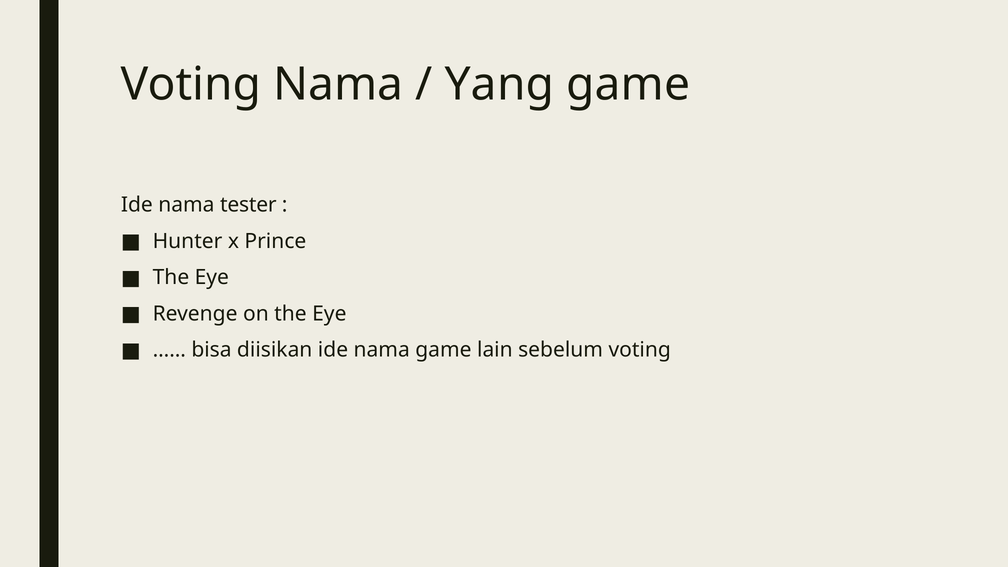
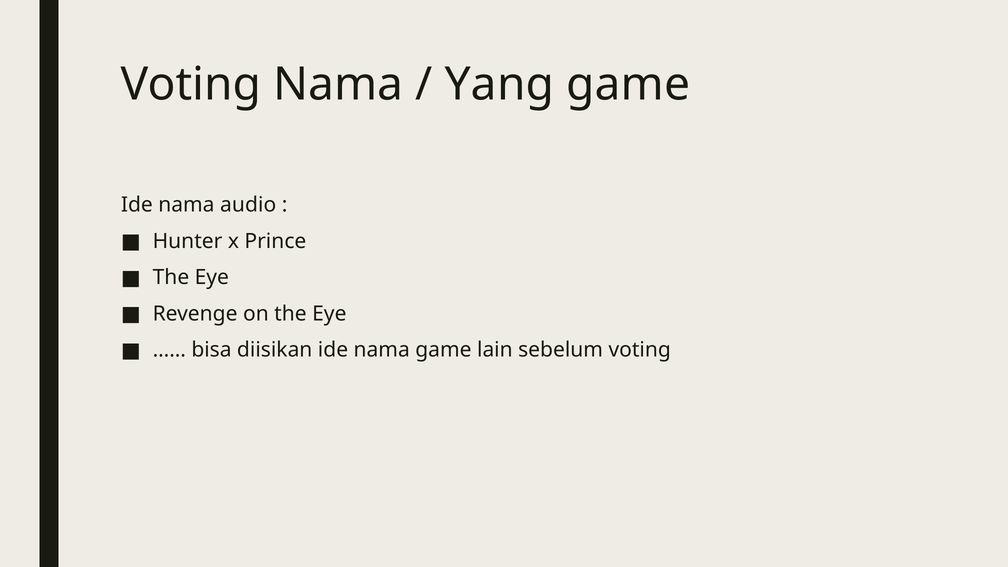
tester: tester -> audio
